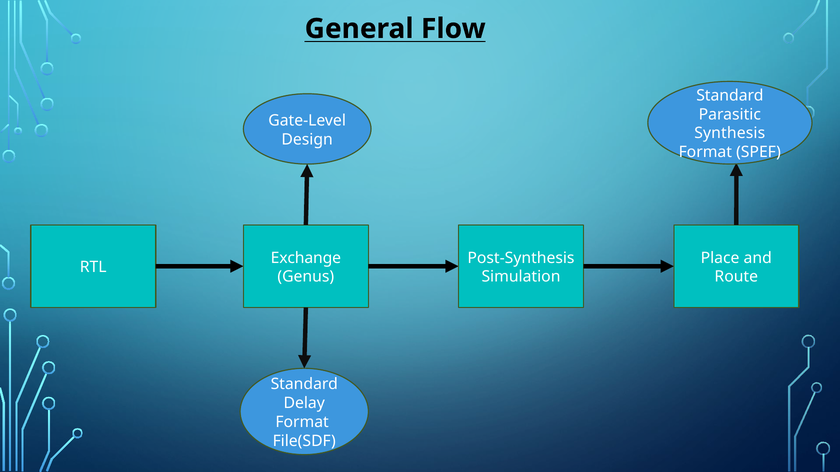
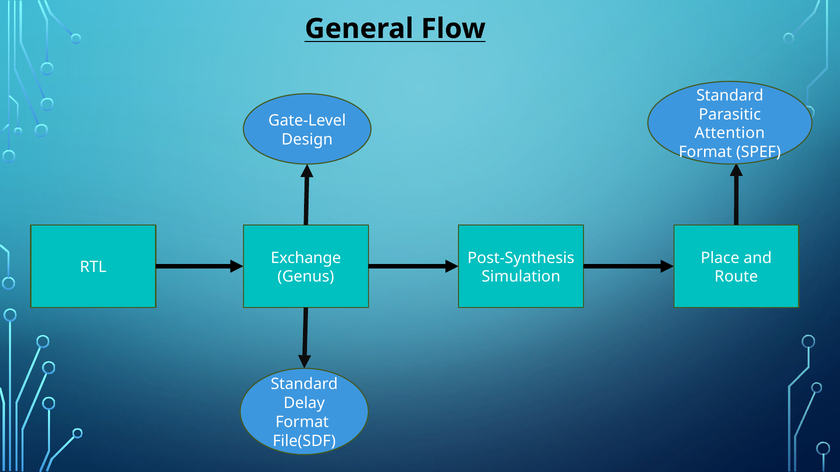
Synthesis: Synthesis -> Attention
